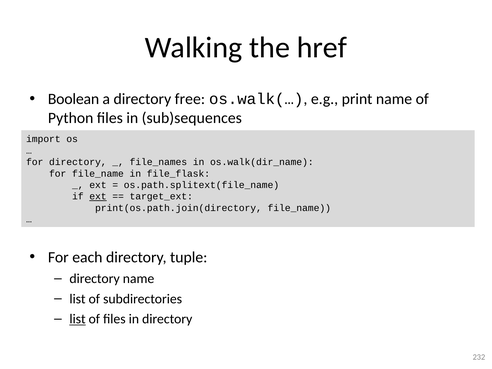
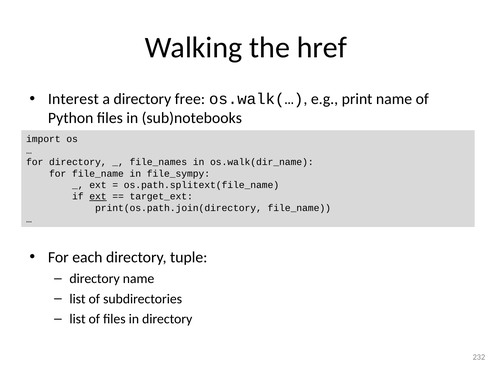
Boolean: Boolean -> Interest
sub)sequences: sub)sequences -> sub)notebooks
file_flask: file_flask -> file_sympy
list at (78, 319) underline: present -> none
